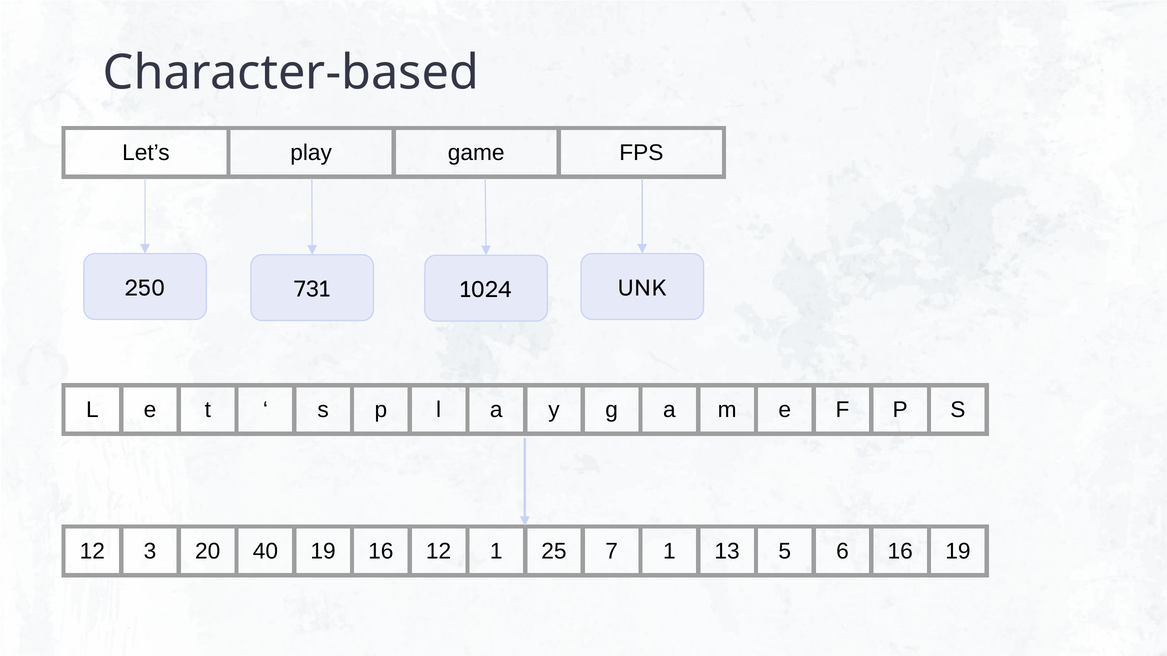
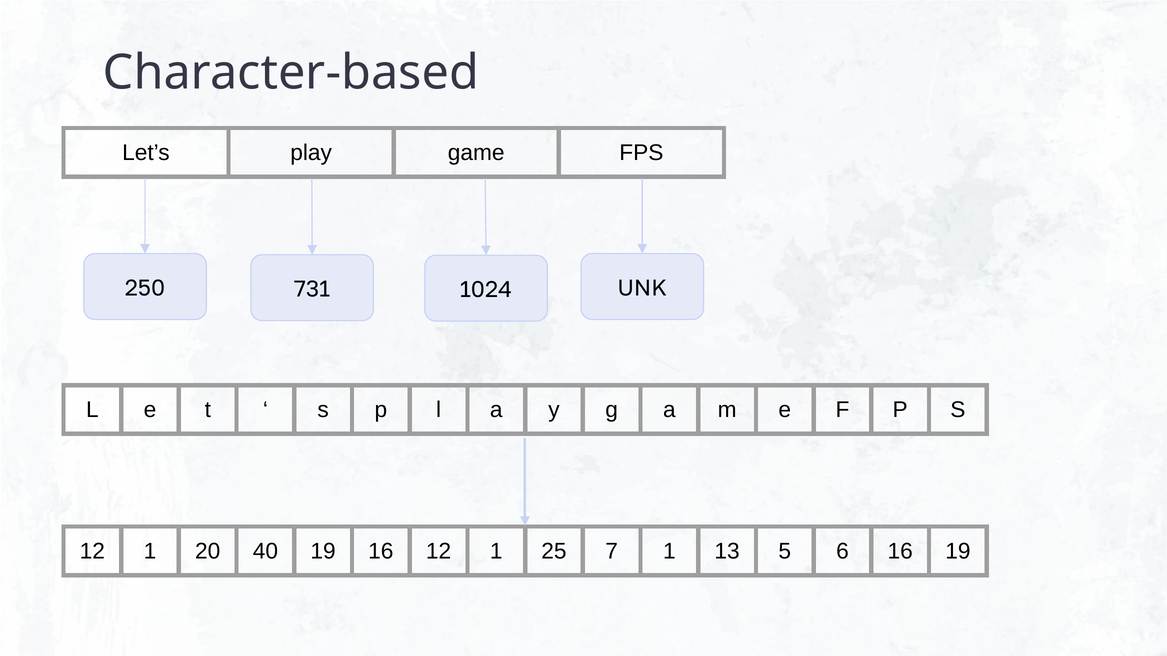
3 at (150, 552): 3 -> 1
